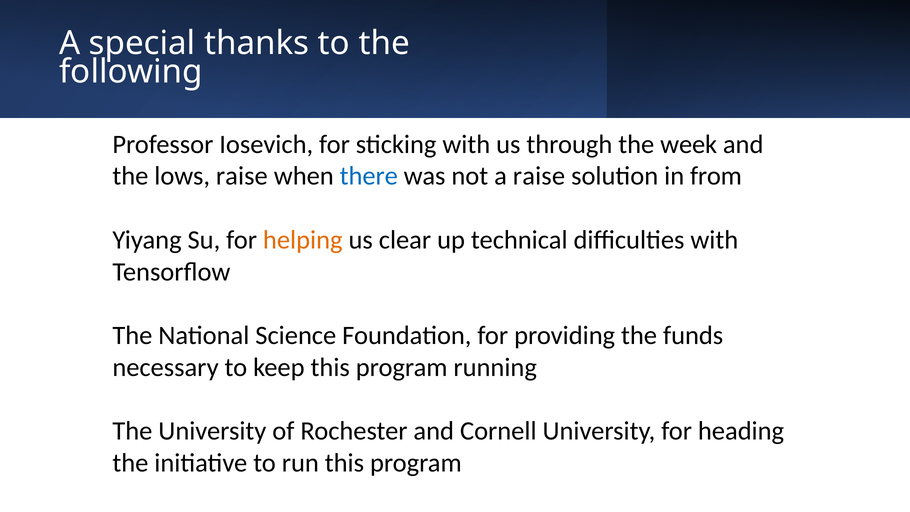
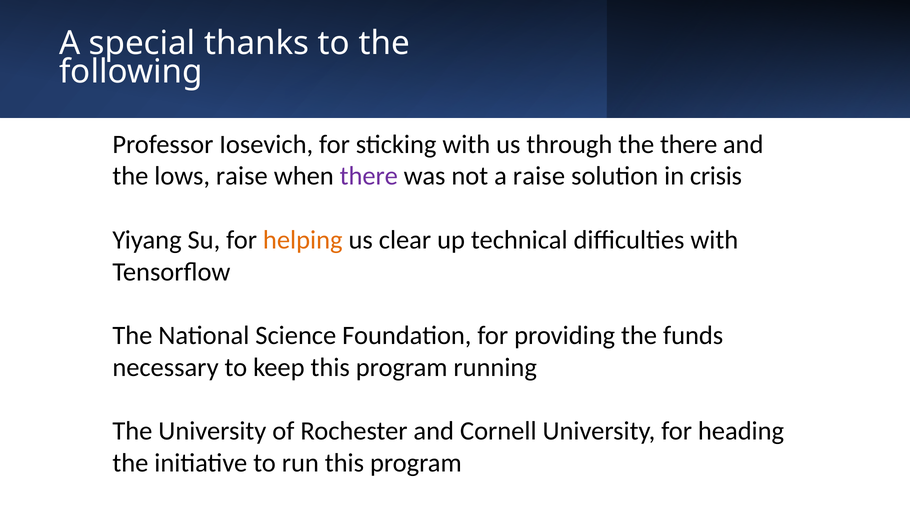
the week: week -> there
there at (369, 176) colour: blue -> purple
from: from -> crisis
